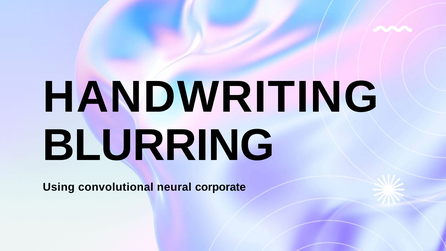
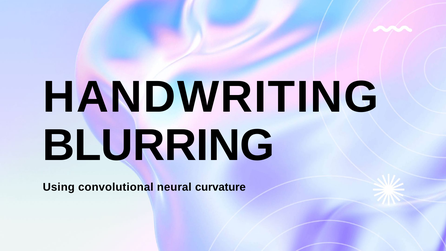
corporate: corporate -> curvature
